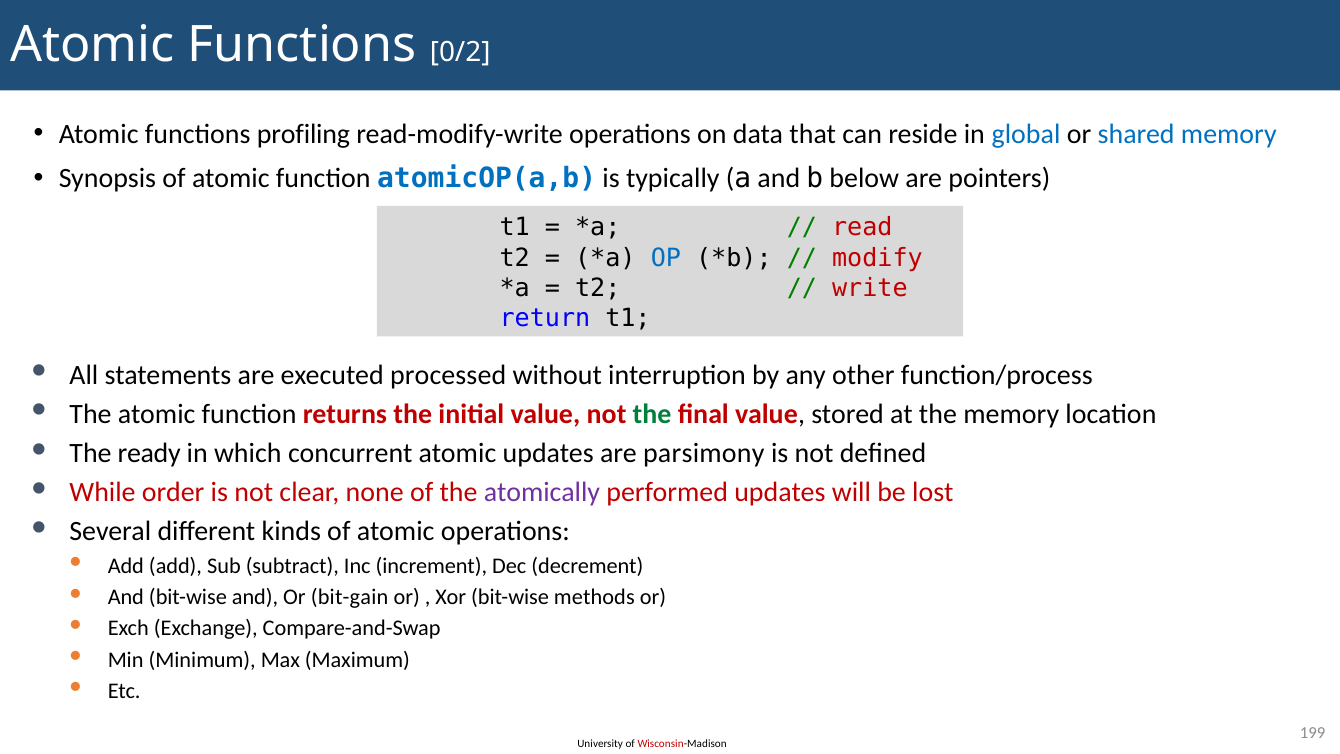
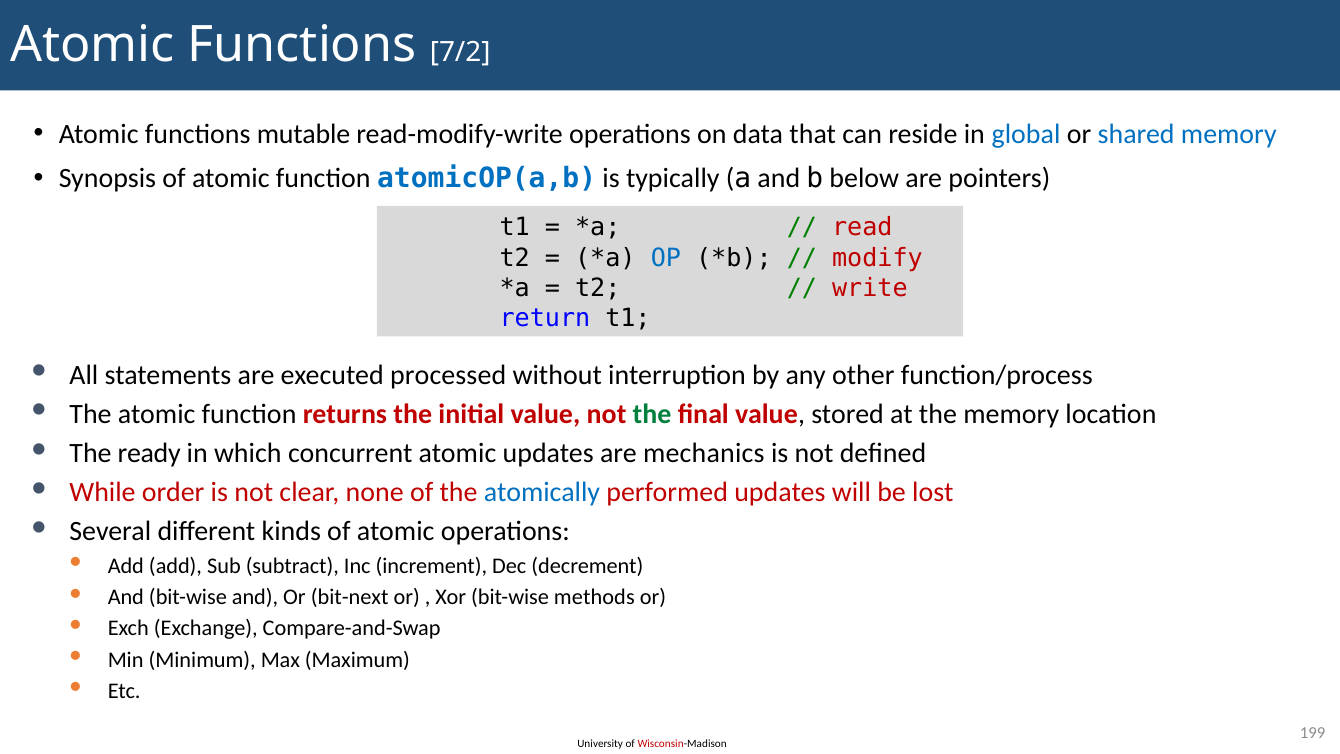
0/2: 0/2 -> 7/2
profiling: profiling -> mutable
parsimony: parsimony -> mechanics
atomically colour: purple -> blue
bit-gain: bit-gain -> bit-next
